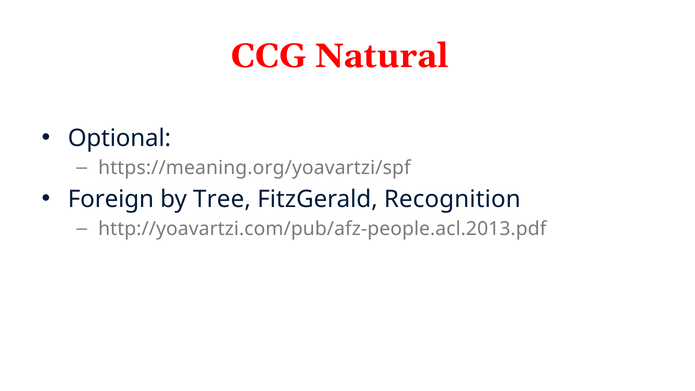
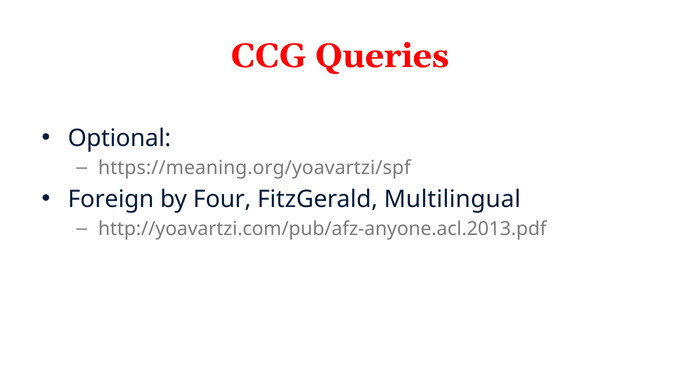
Natural: Natural -> Queries
Tree: Tree -> Four
Recognition: Recognition -> Multilingual
http://yoavartzi.com/pub/afz-people.acl.2013.pdf: http://yoavartzi.com/pub/afz-people.acl.2013.pdf -> http://yoavartzi.com/pub/afz-anyone.acl.2013.pdf
